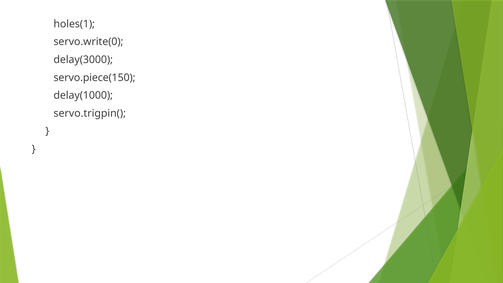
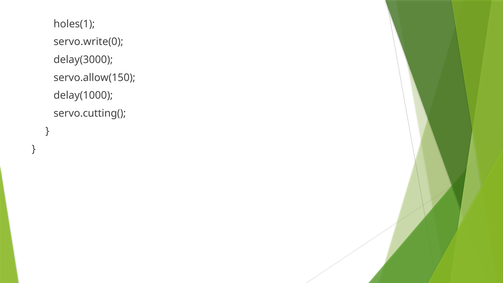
servo.piece(150: servo.piece(150 -> servo.allow(150
servo.trigpin(: servo.trigpin( -> servo.cutting(
